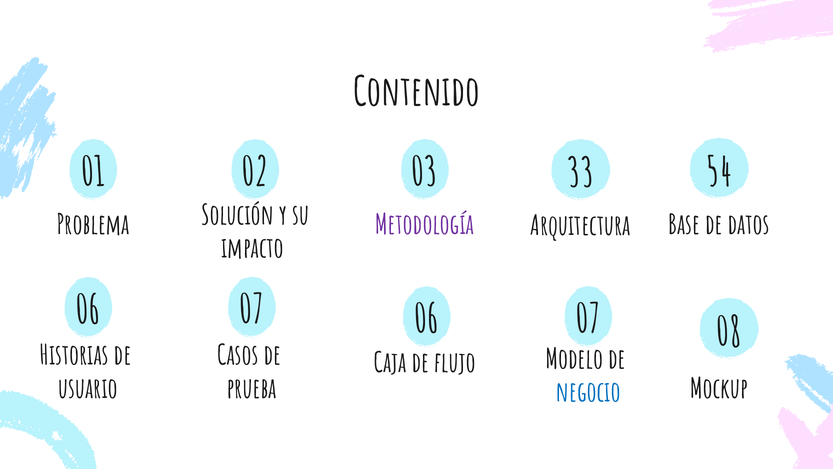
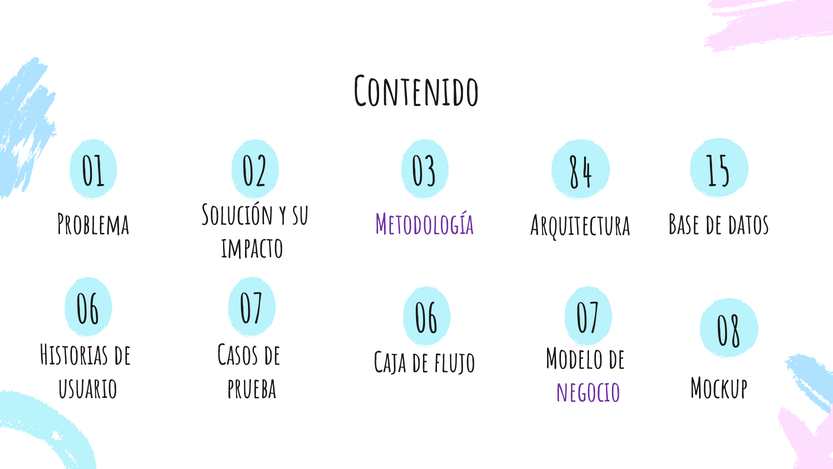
33: 33 -> 84
54: 54 -> 15
negocio colour: blue -> purple
